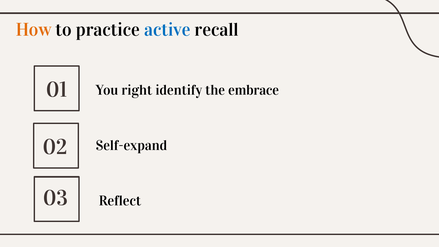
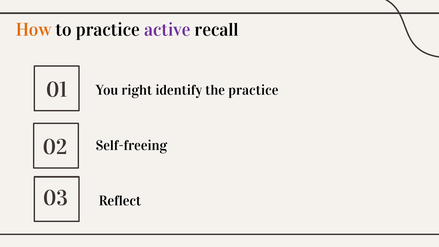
active colour: blue -> purple
the embrace: embrace -> practice
Self-expand: Self-expand -> Self-freeing
